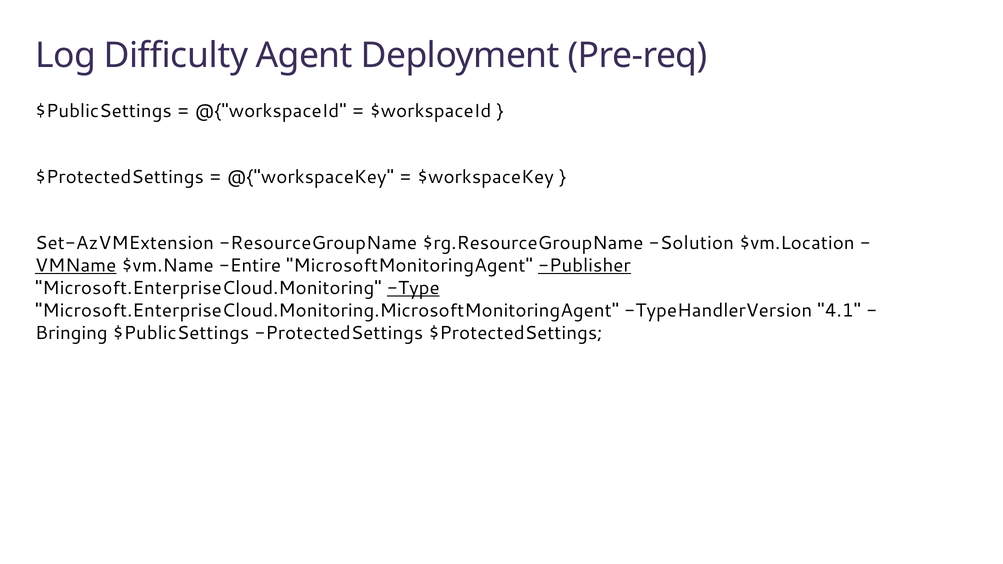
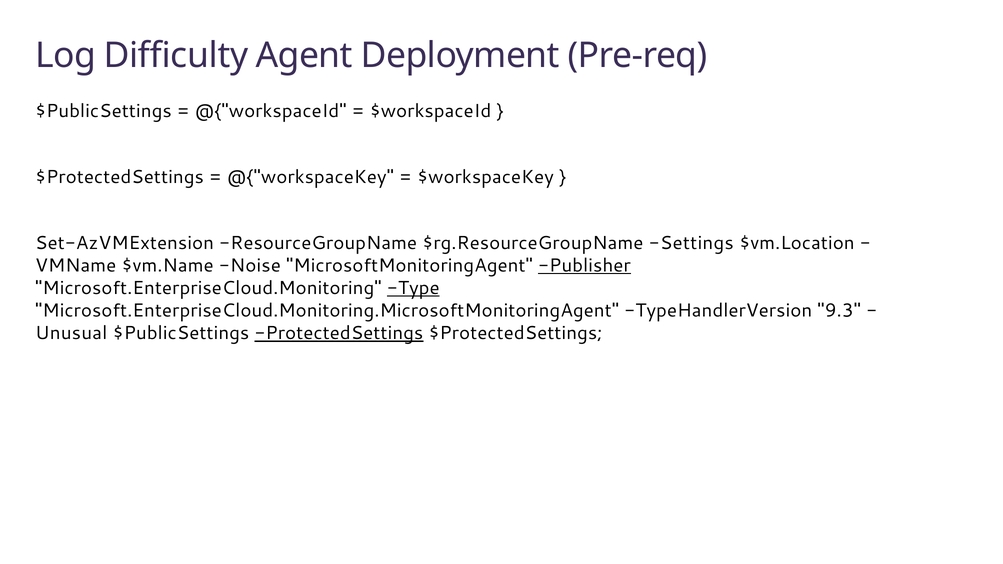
Solution: Solution -> Settings
VMName underline: present -> none
Entire: Entire -> Noise
4.1: 4.1 -> 9.3
Bringing: Bringing -> Unusual
ProtectedSettings underline: none -> present
